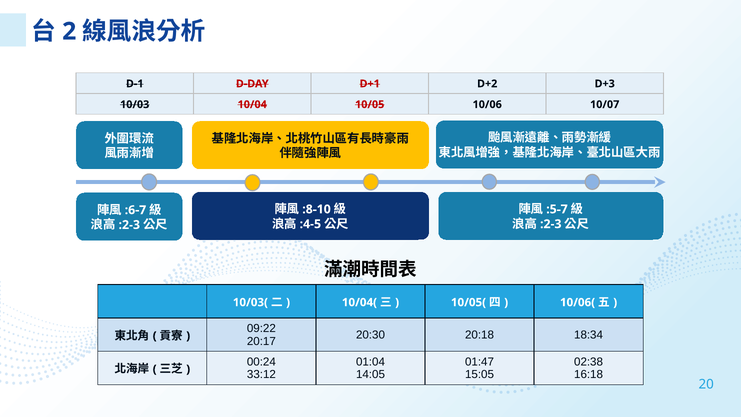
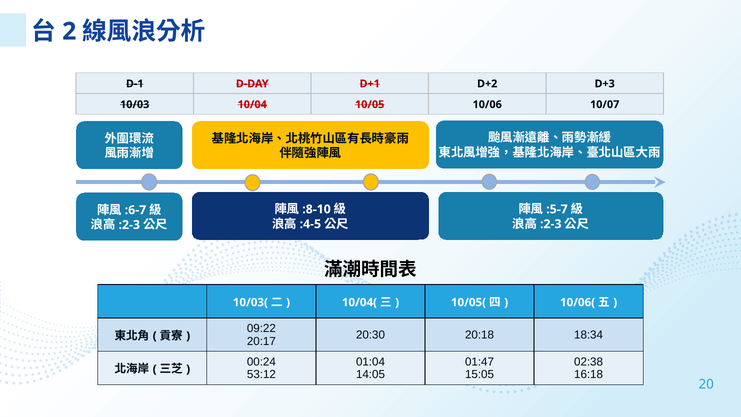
33:12: 33:12 -> 53:12
